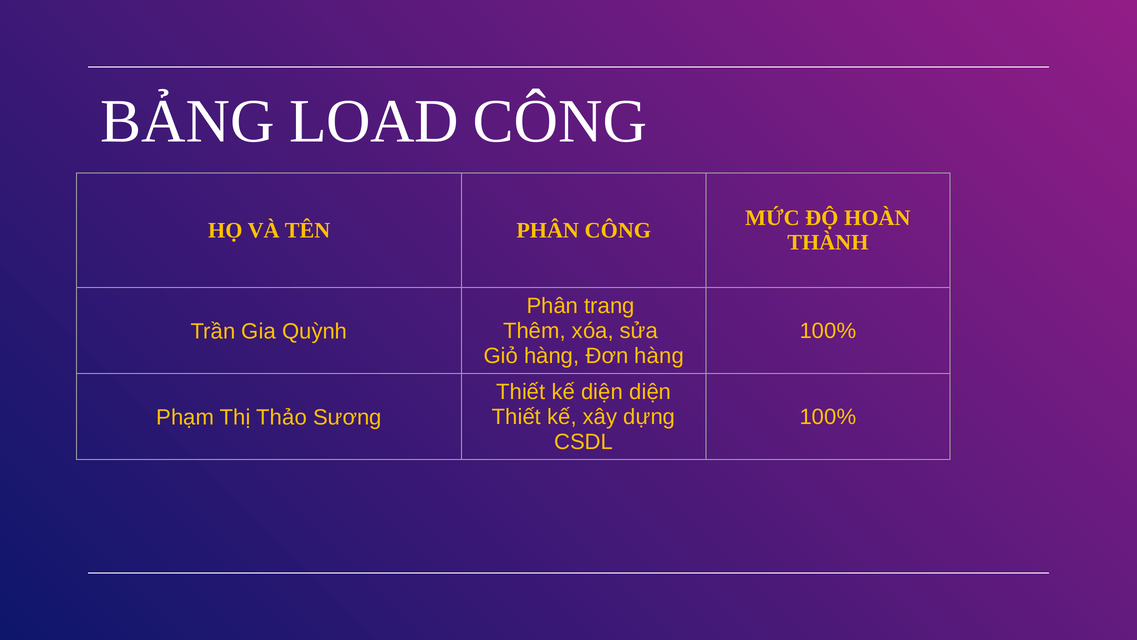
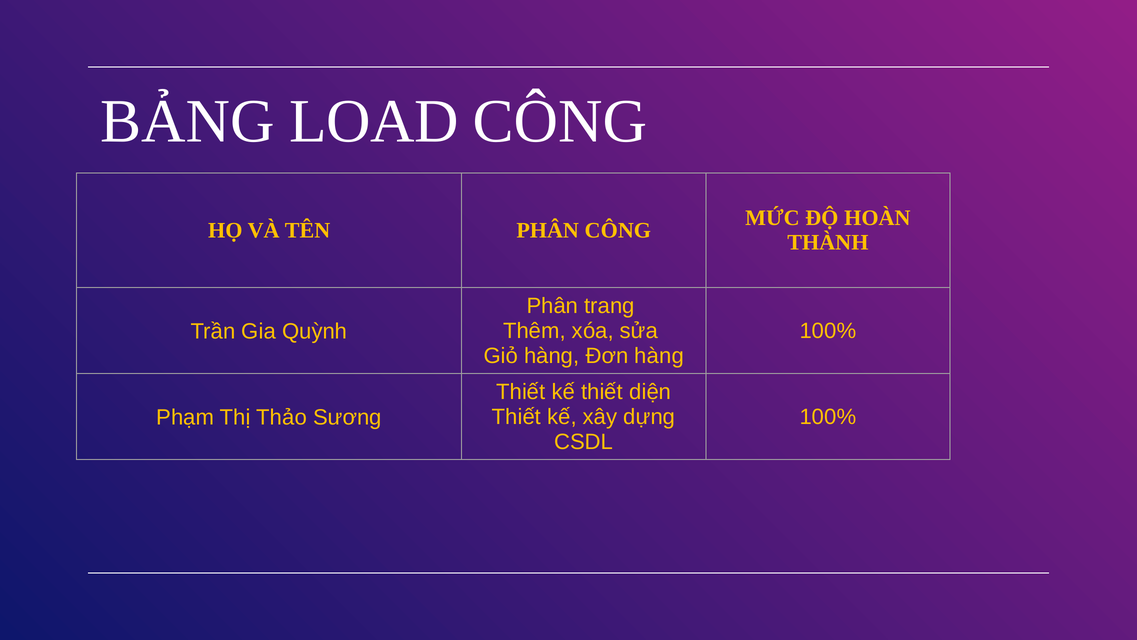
kế diện: diện -> thiết
